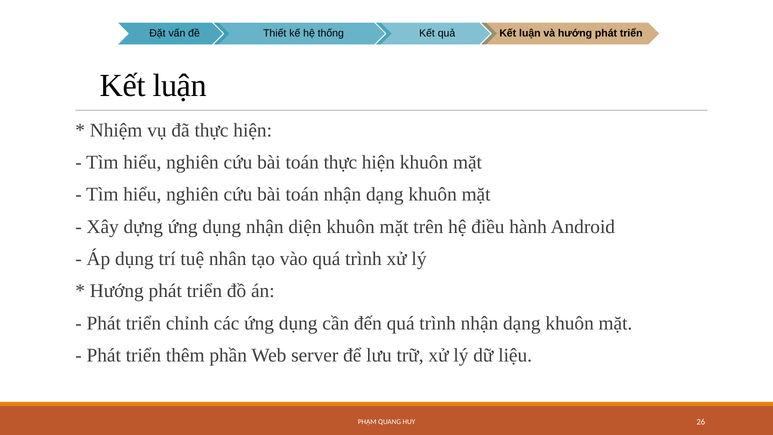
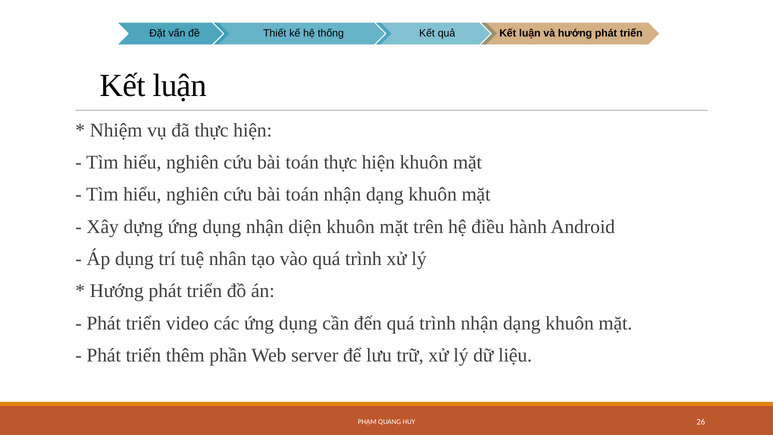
chỉnh: chỉnh -> video
